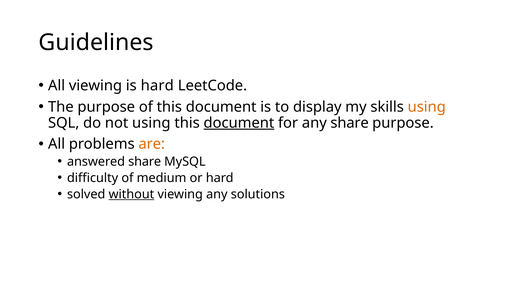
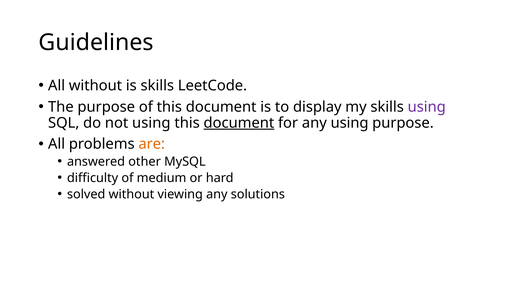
All viewing: viewing -> without
is hard: hard -> skills
using at (427, 107) colour: orange -> purple
any share: share -> using
answered share: share -> other
without at (131, 194) underline: present -> none
